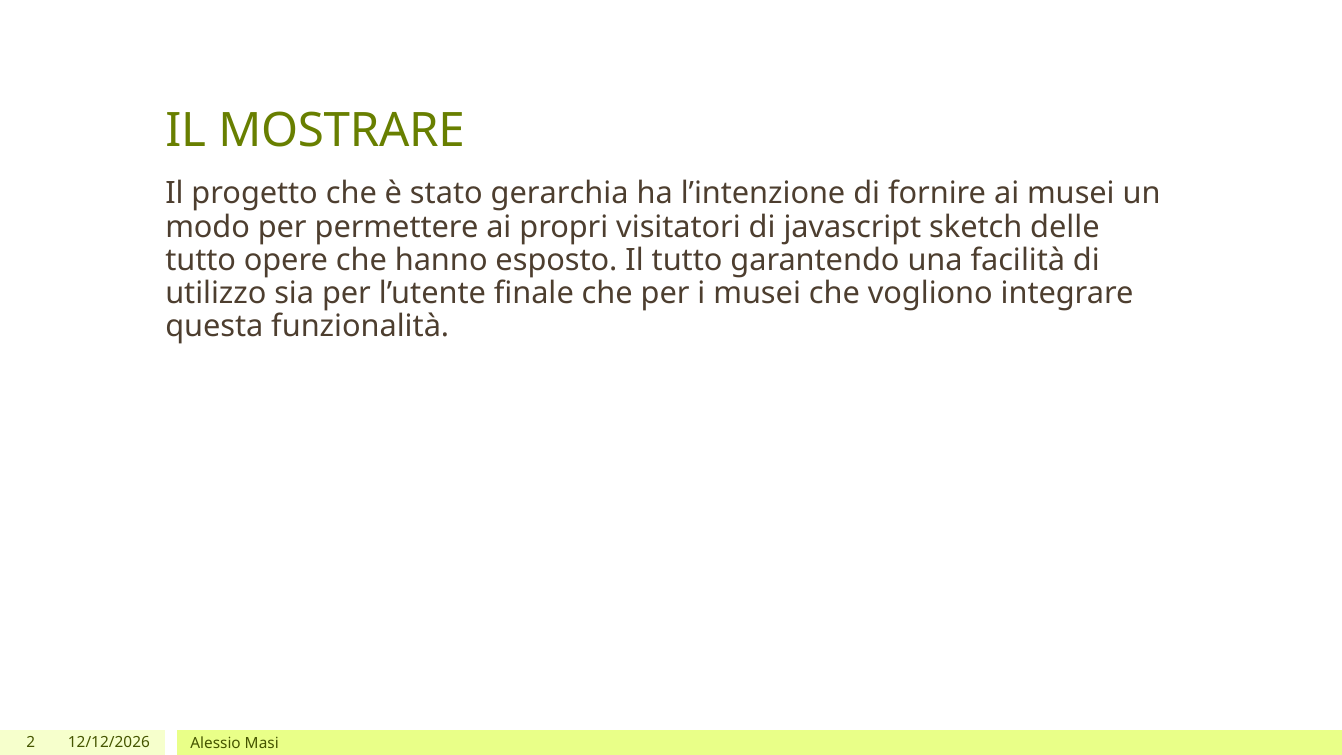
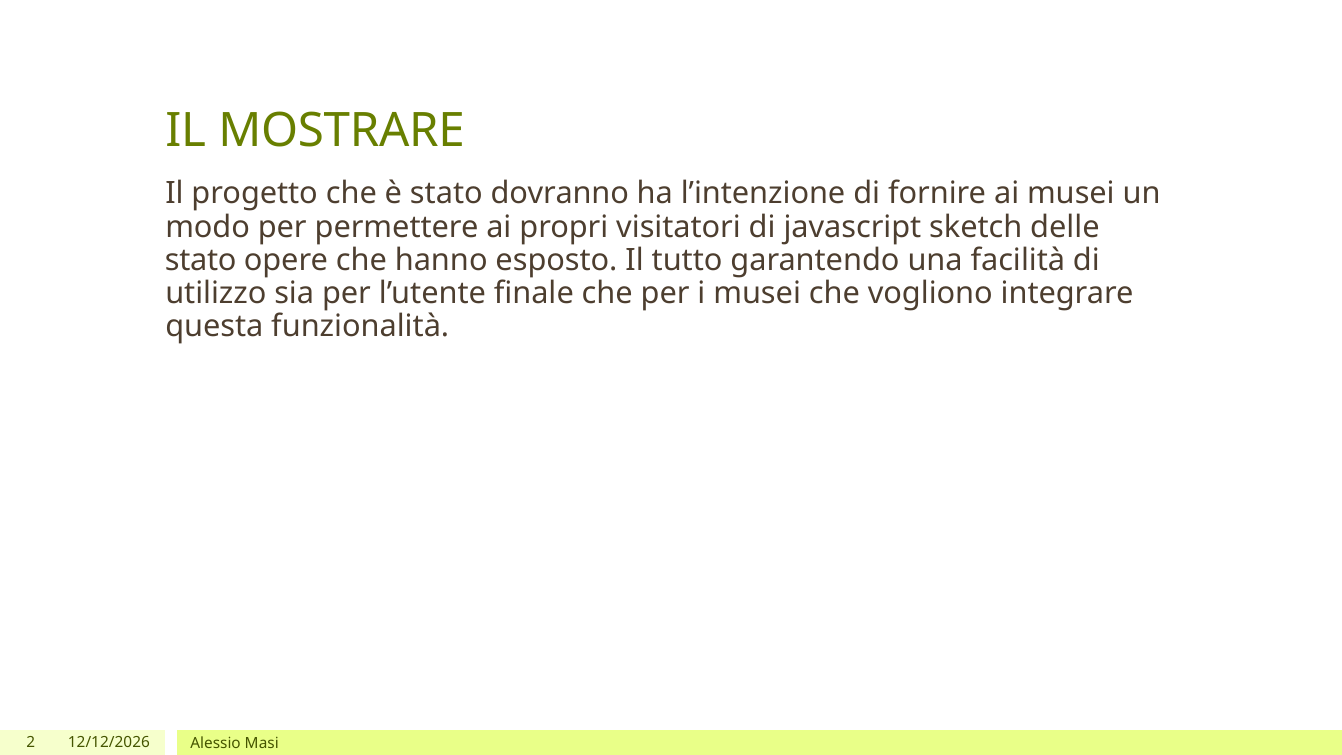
gerarchia: gerarchia -> dovranno
tutto at (201, 260): tutto -> stato
